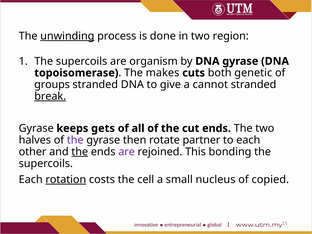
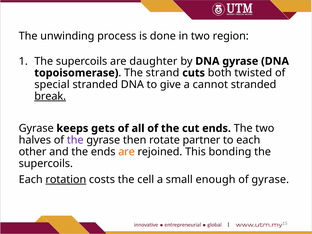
unwinding underline: present -> none
organism: organism -> daughter
makes: makes -> strand
genetic: genetic -> twisted
groups: groups -> special
the at (80, 152) underline: present -> none
are at (127, 152) colour: purple -> orange
nucleus: nucleus -> enough
of copied: copied -> gyrase
